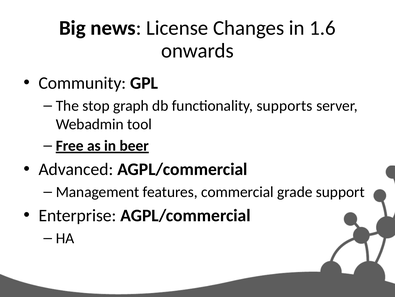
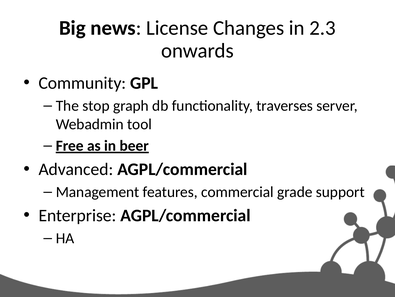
1.6: 1.6 -> 2.3
supports: supports -> traverses
